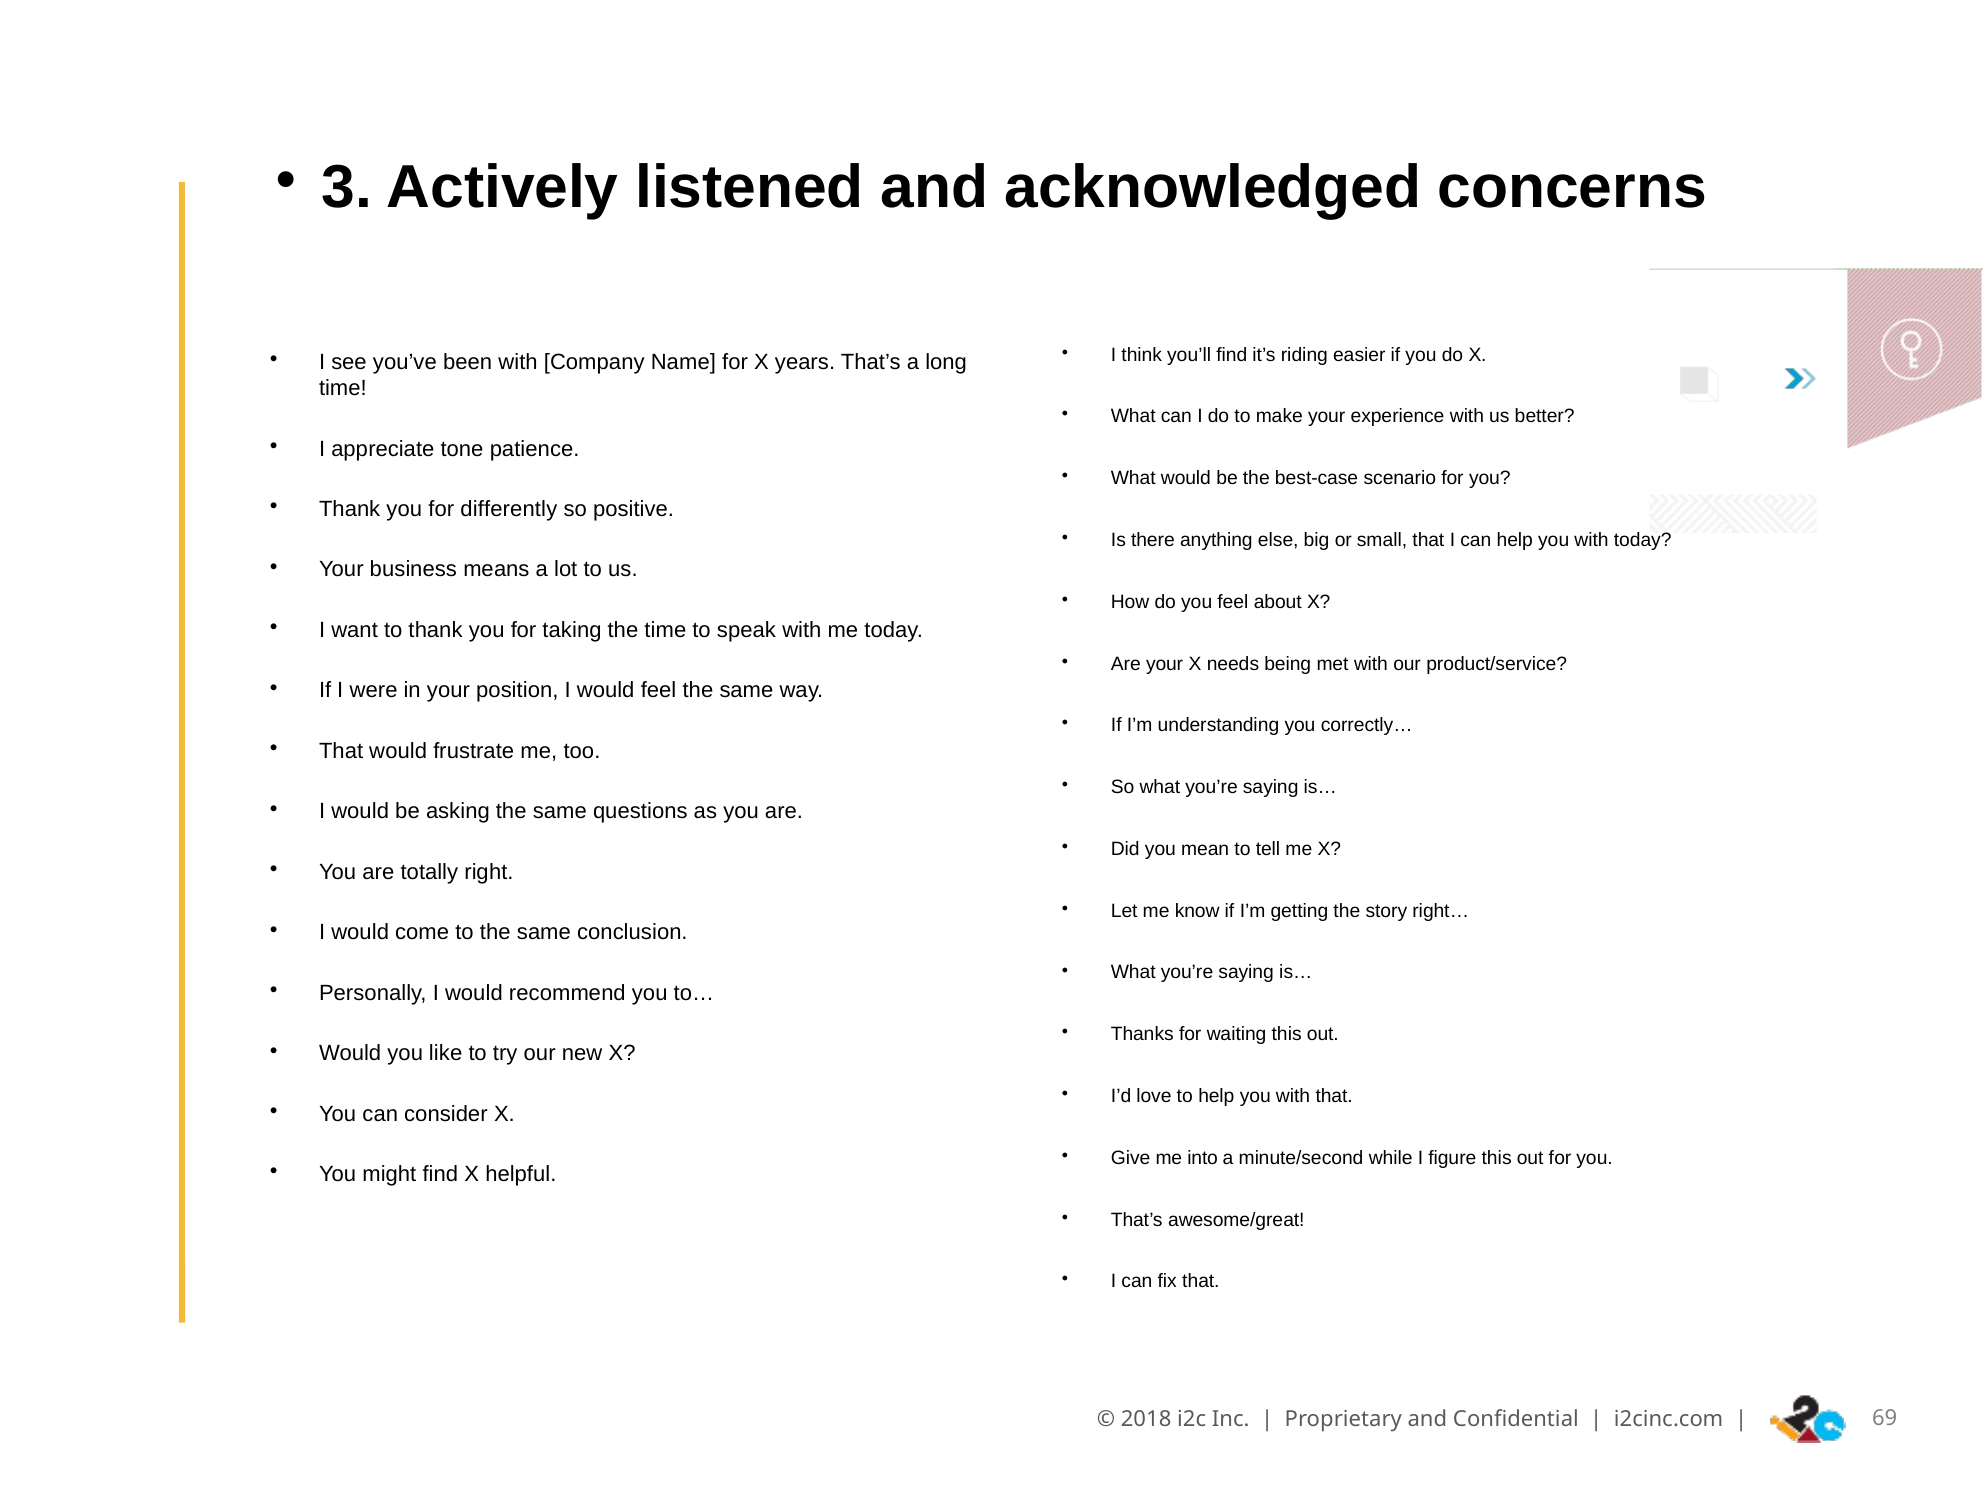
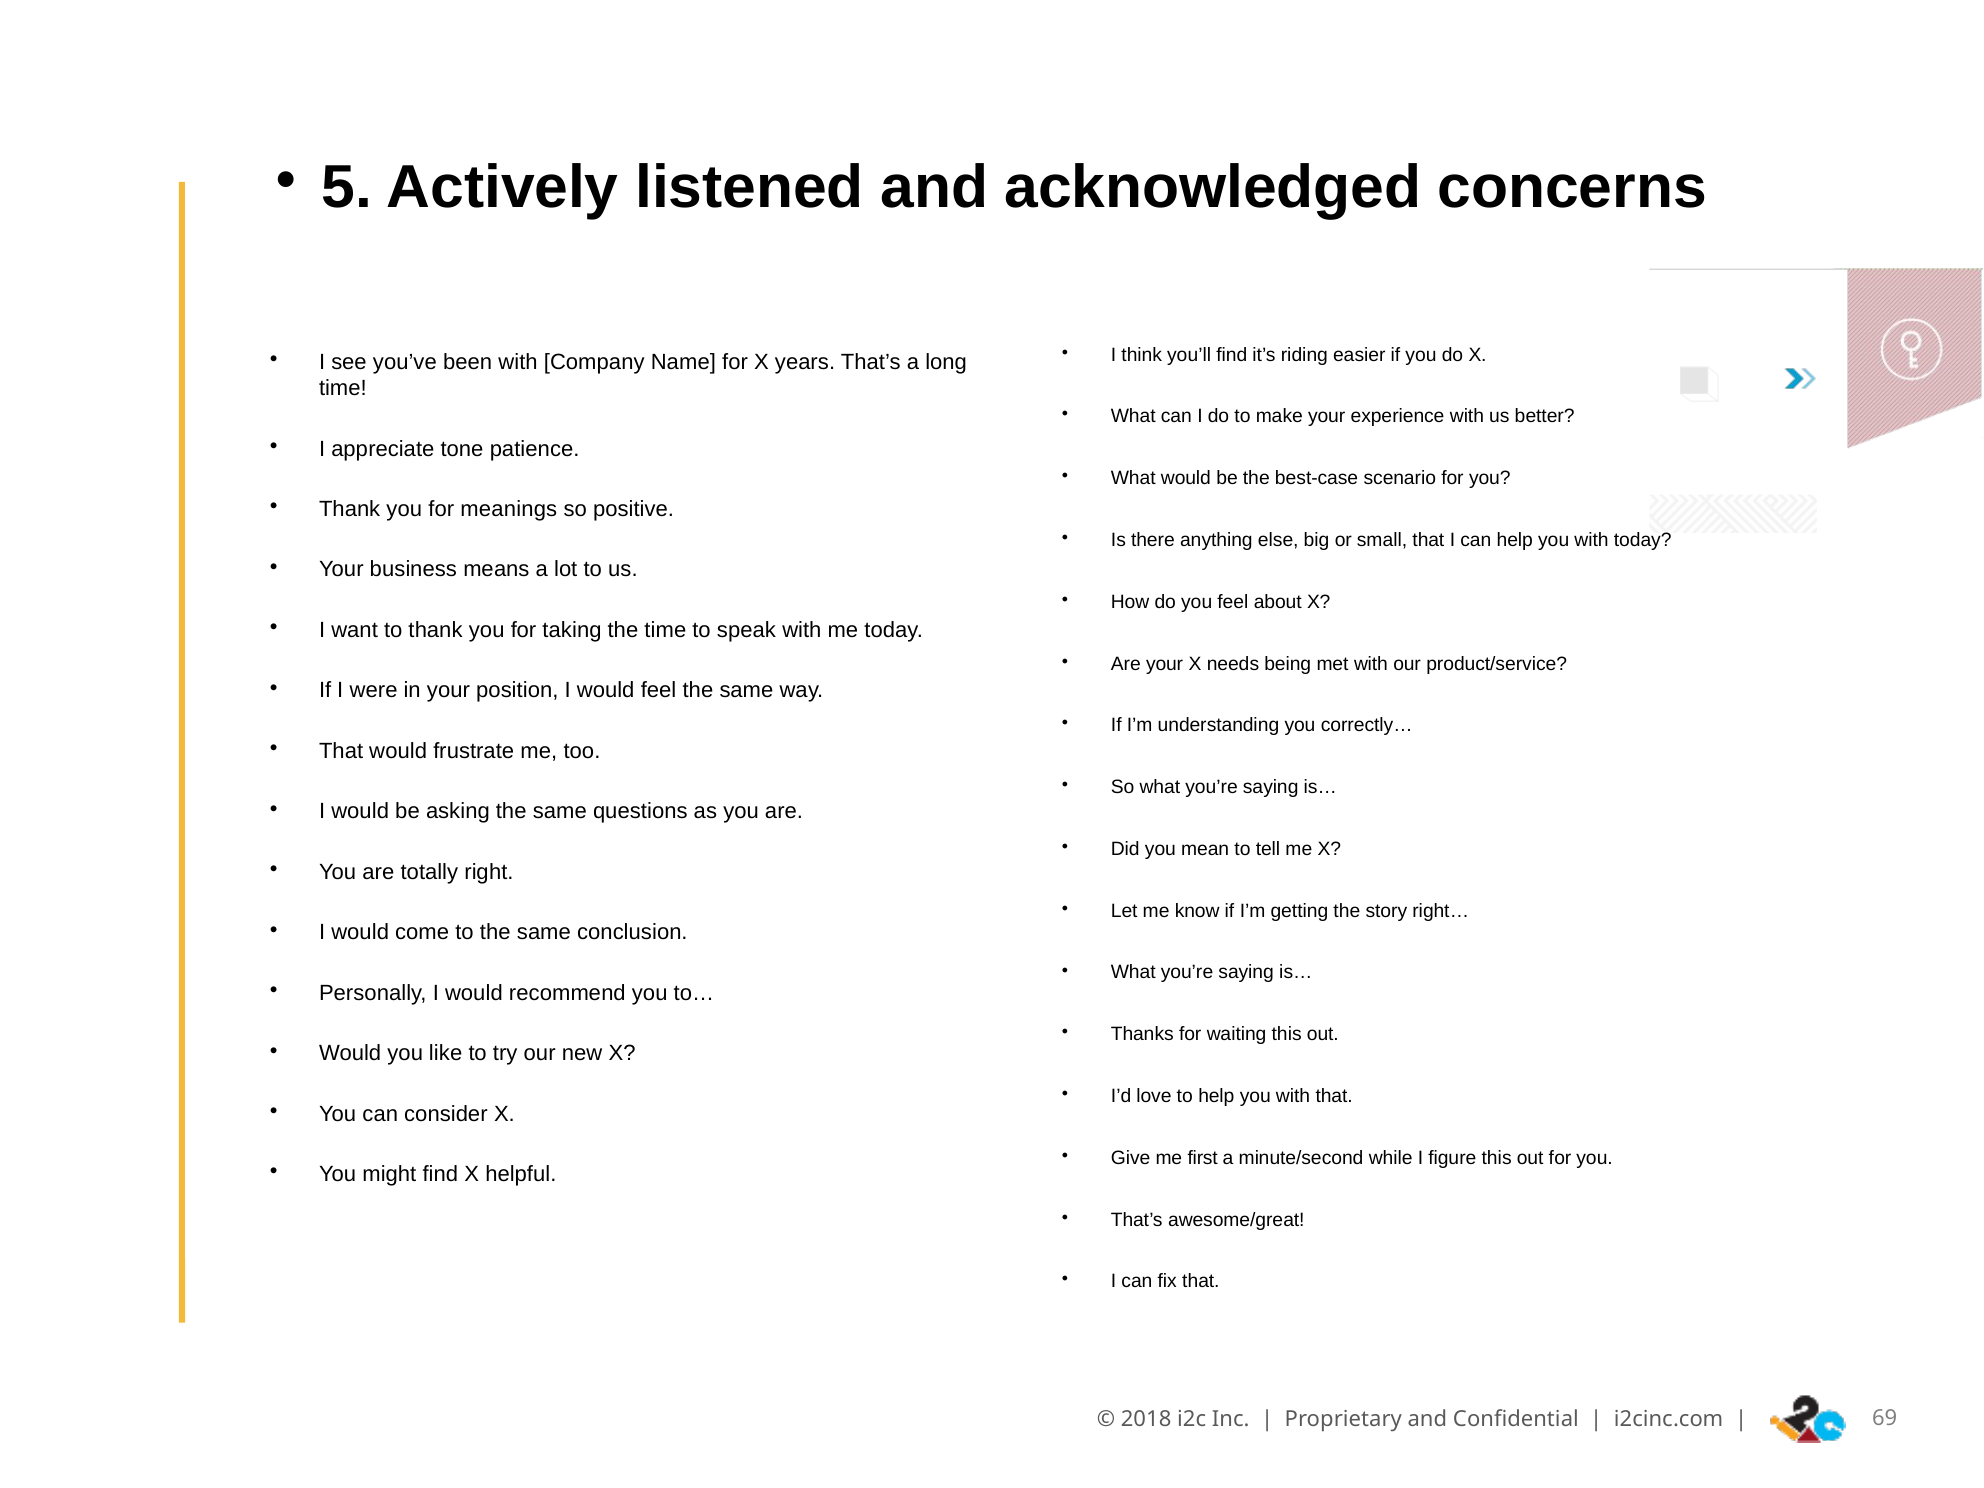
3: 3 -> 5
differently: differently -> meanings
into: into -> first
